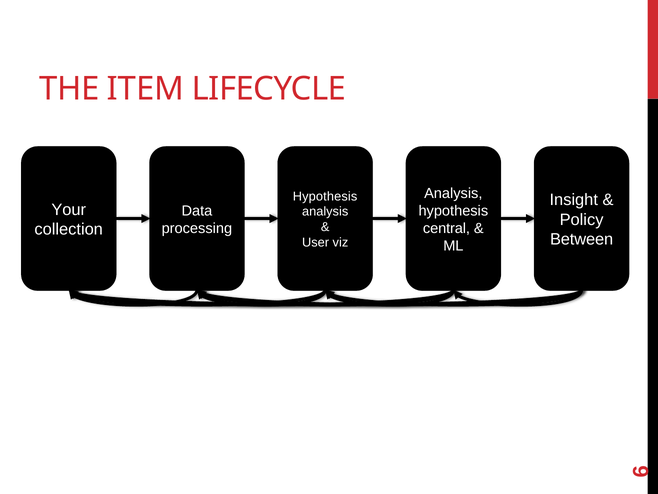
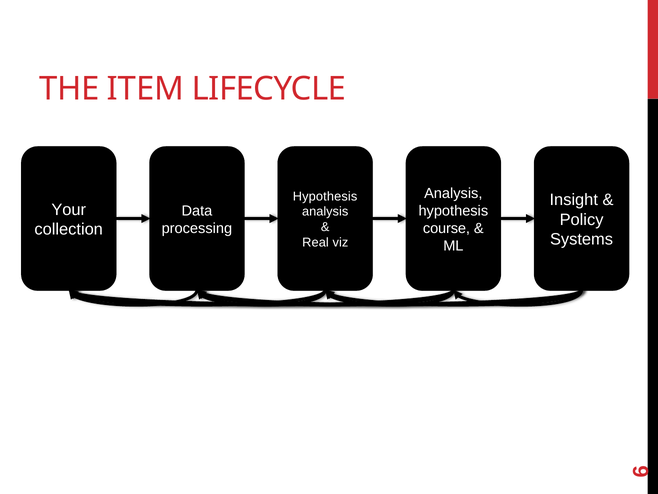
central: central -> course
Between: Between -> Systems
User: User -> Real
